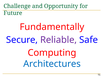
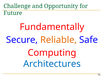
Reliable colour: purple -> orange
